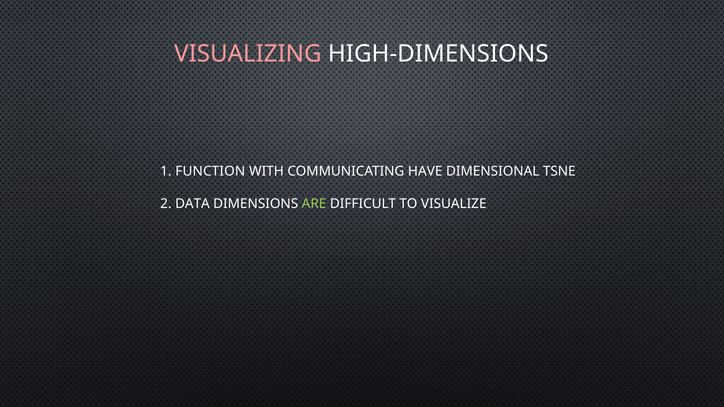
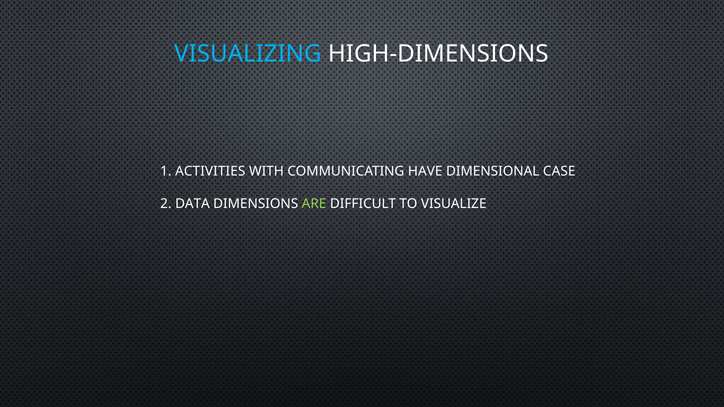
VISUALIZING colour: pink -> light blue
FUNCTION: FUNCTION -> ACTIVITIES
TSNE: TSNE -> CASE
